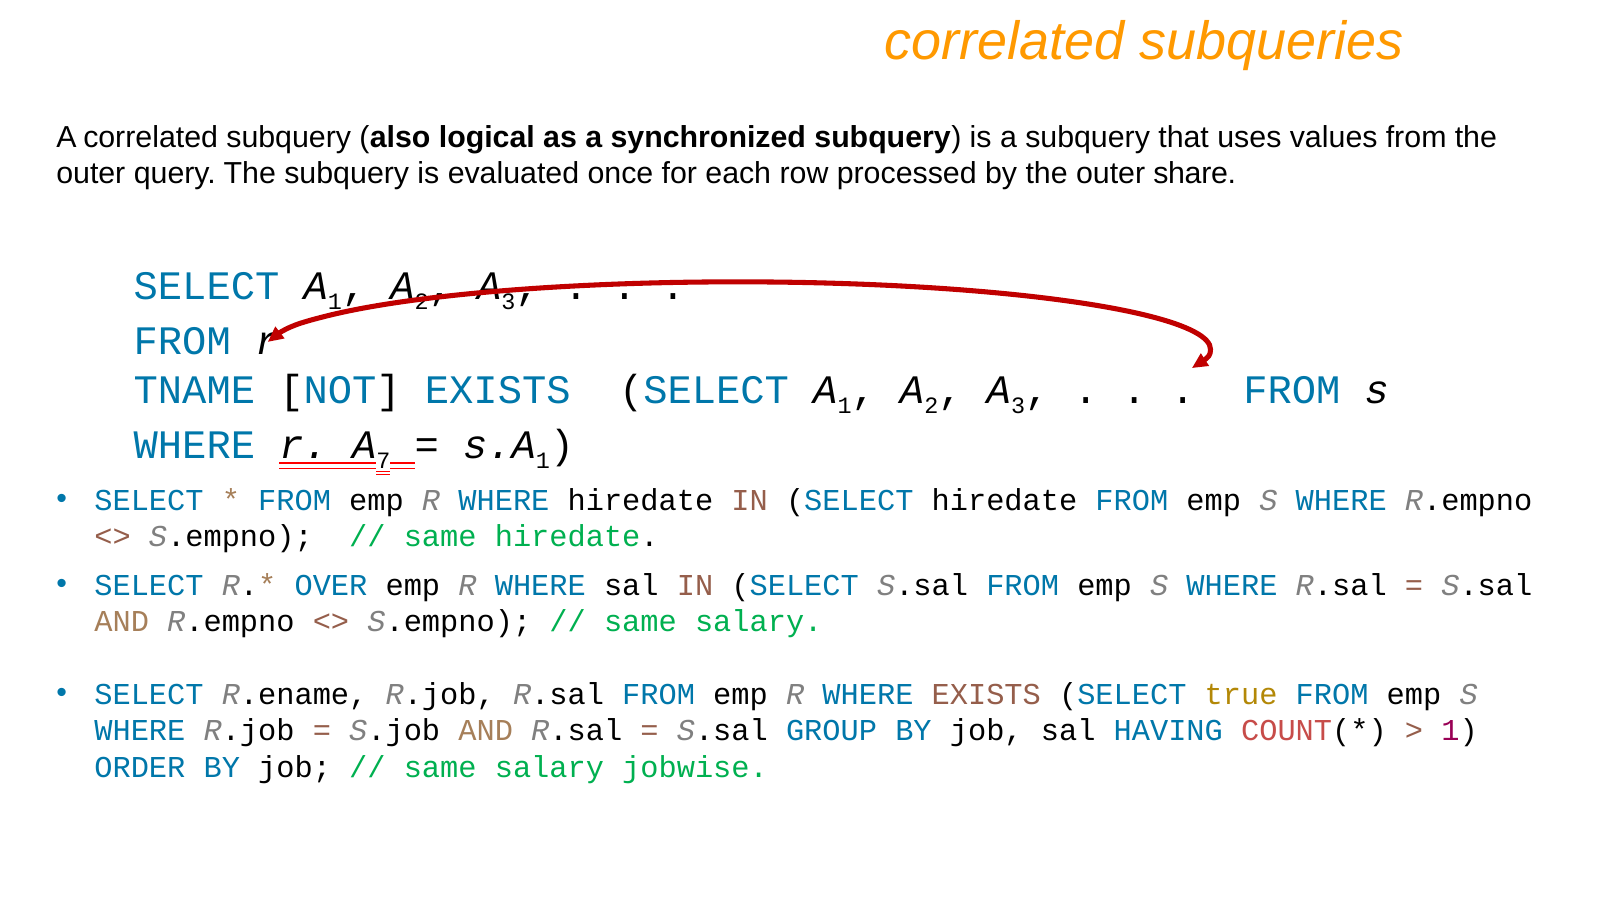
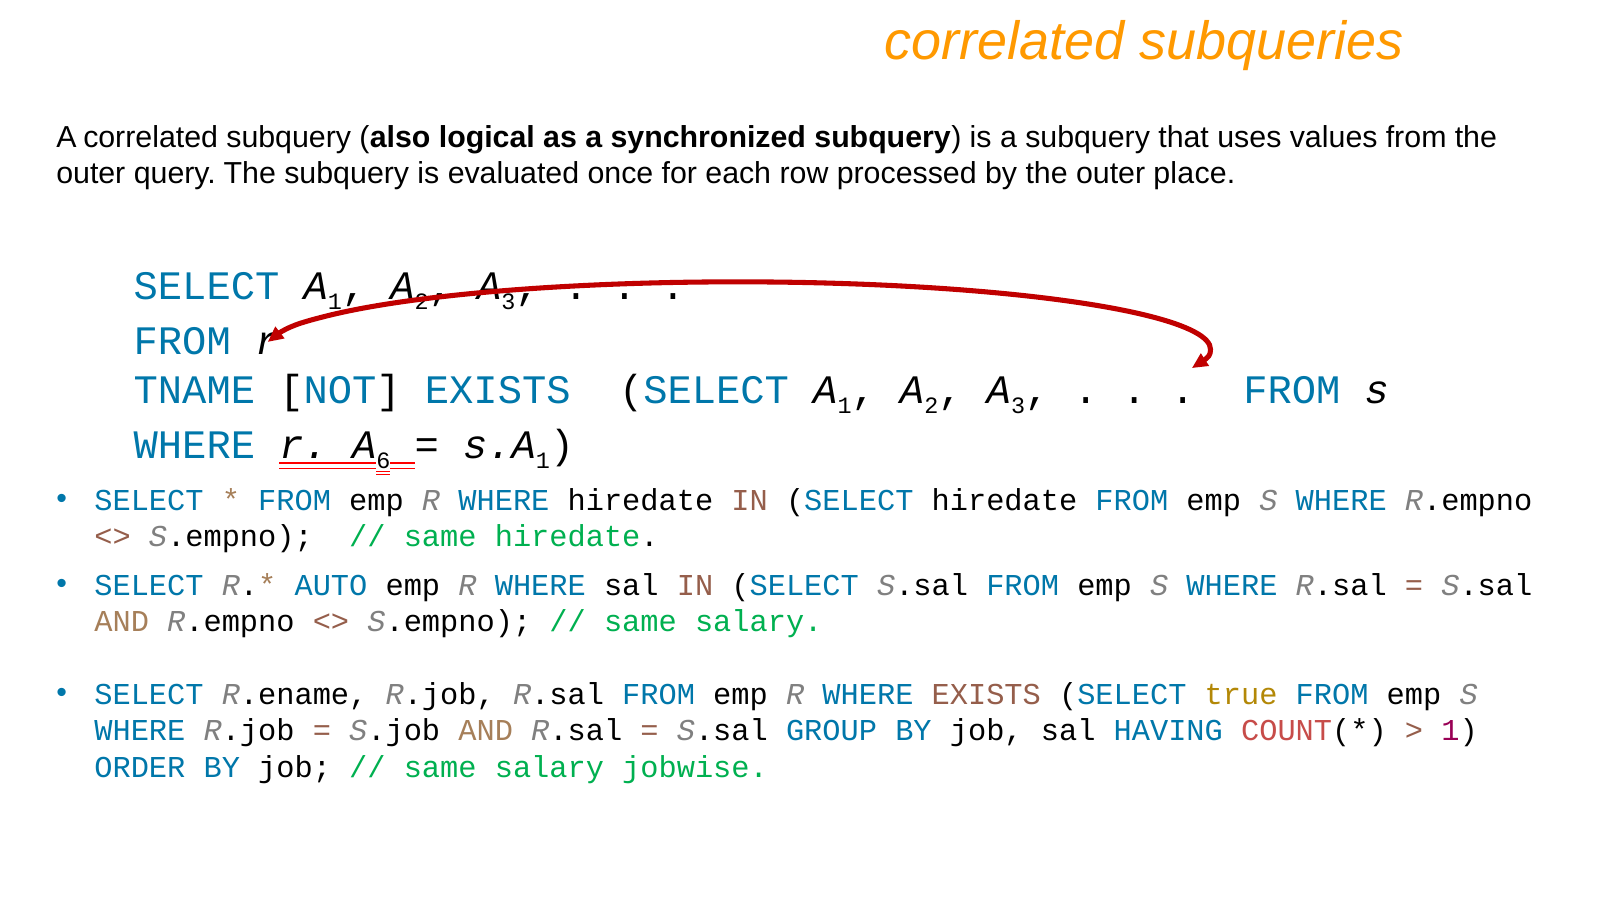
share: share -> place
7: 7 -> 6
OVER: OVER -> AUTO
